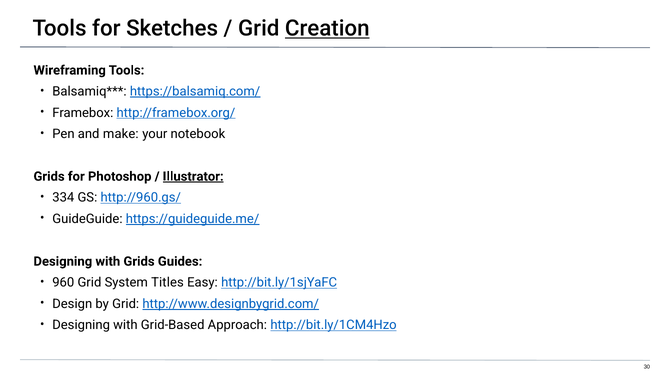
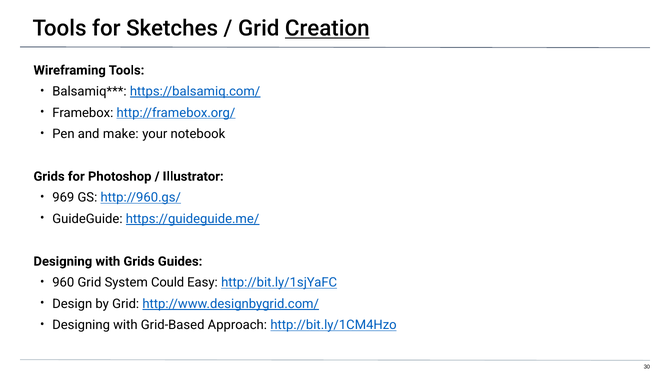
Illustrator underline: present -> none
334: 334 -> 969
Titles: Titles -> Could
